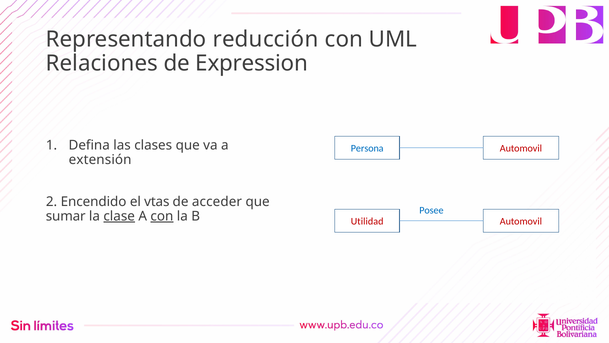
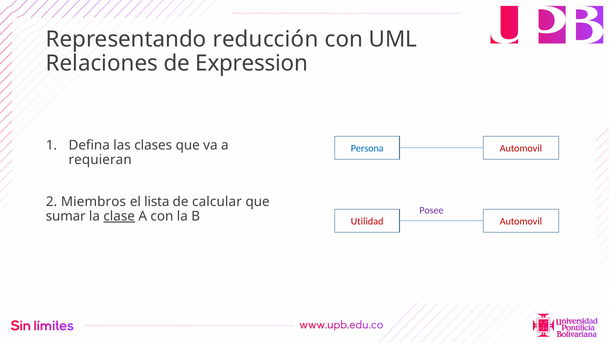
extensión: extensión -> requieran
Encendido: Encendido -> Miembros
vtas: vtas -> lista
acceder: acceder -> calcular
Posee colour: blue -> purple
con at (162, 216) underline: present -> none
